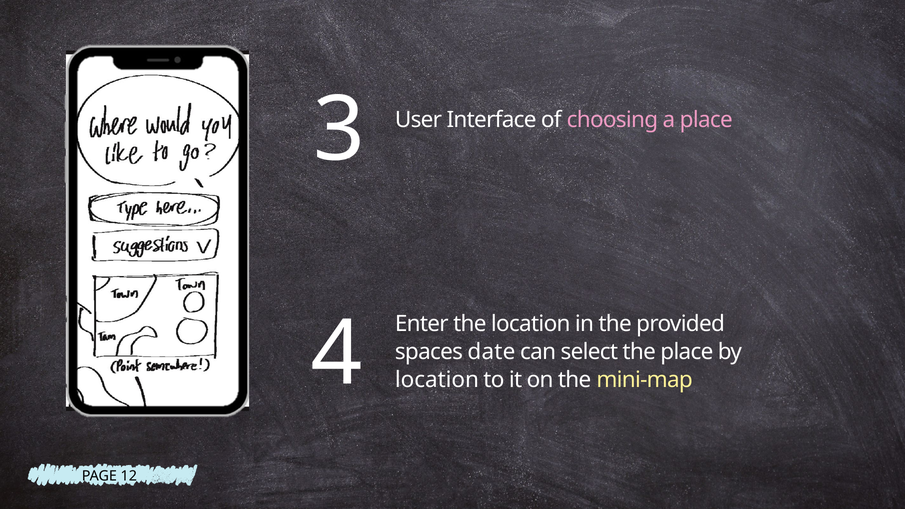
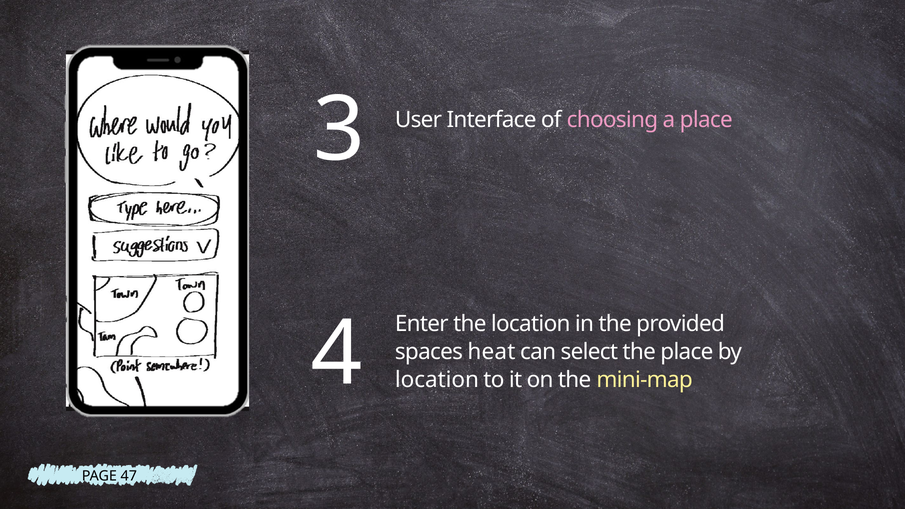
date: date -> heat
12: 12 -> 47
